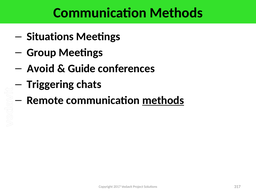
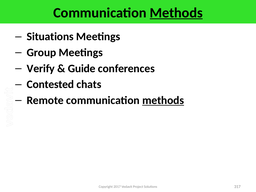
Methods at (176, 13) underline: none -> present
Avoid: Avoid -> Verify
Triggering: Triggering -> Contested
